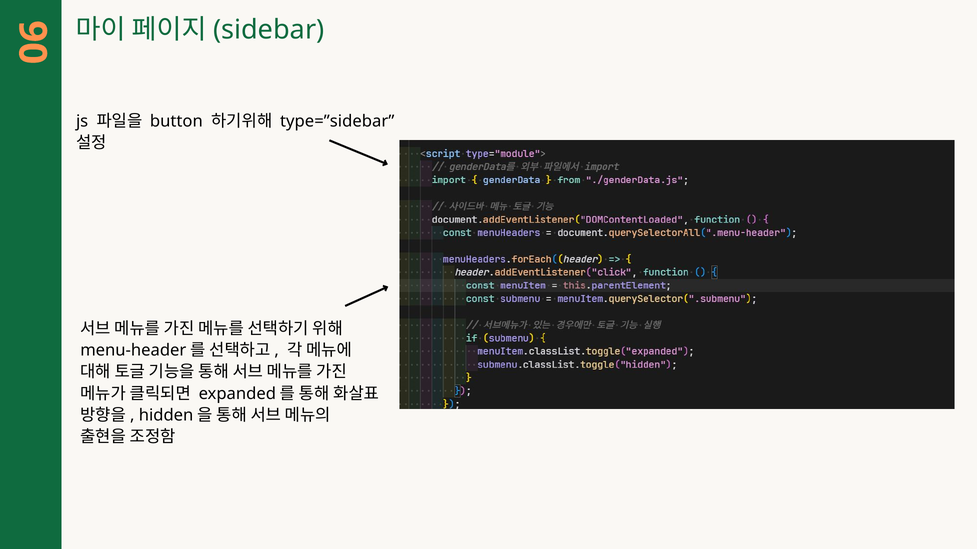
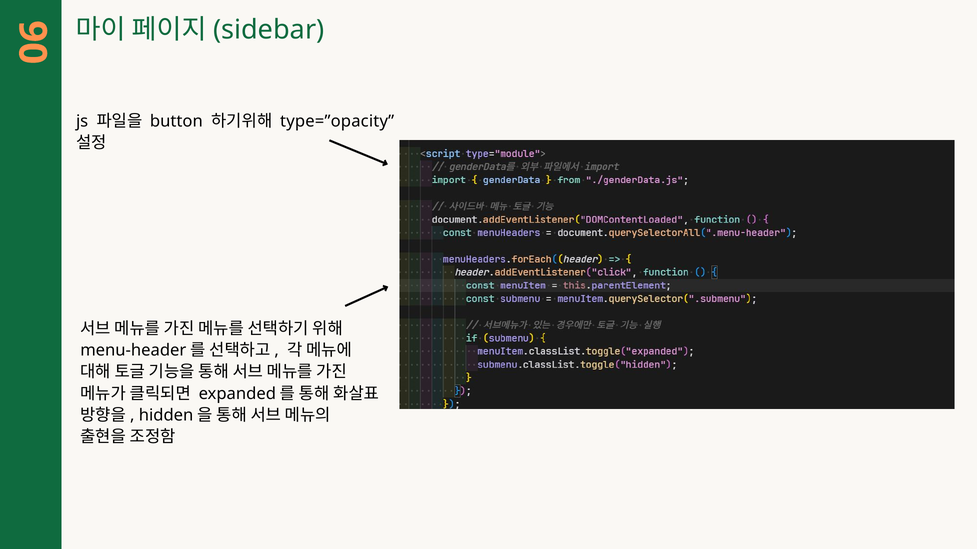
type=”sidebar: type=”sidebar -> type=”opacity
